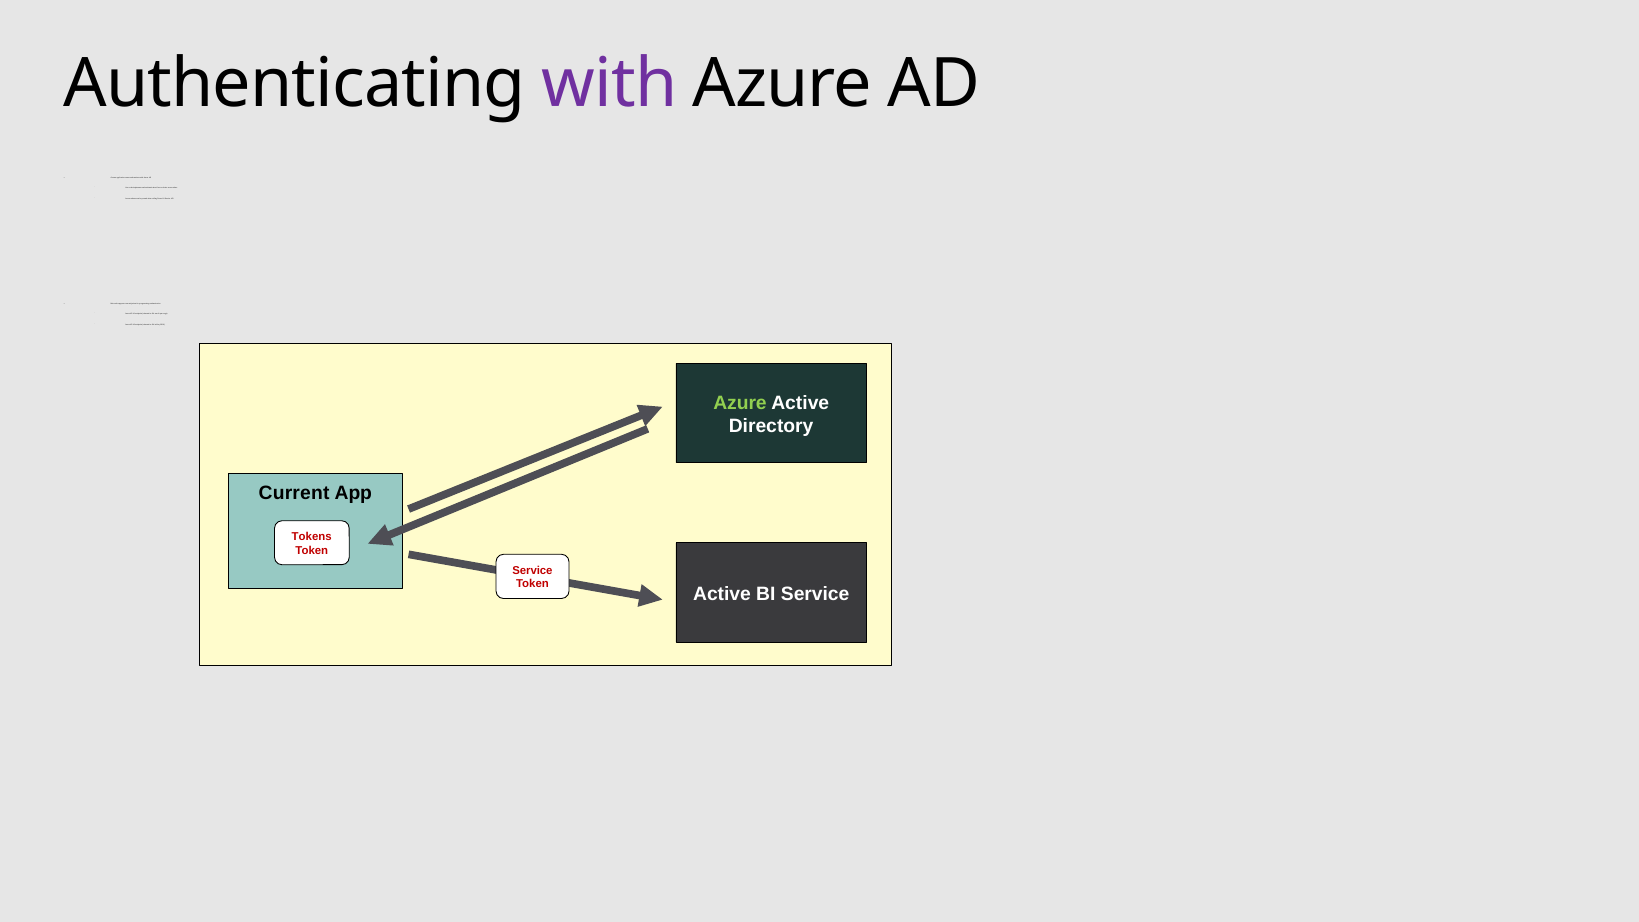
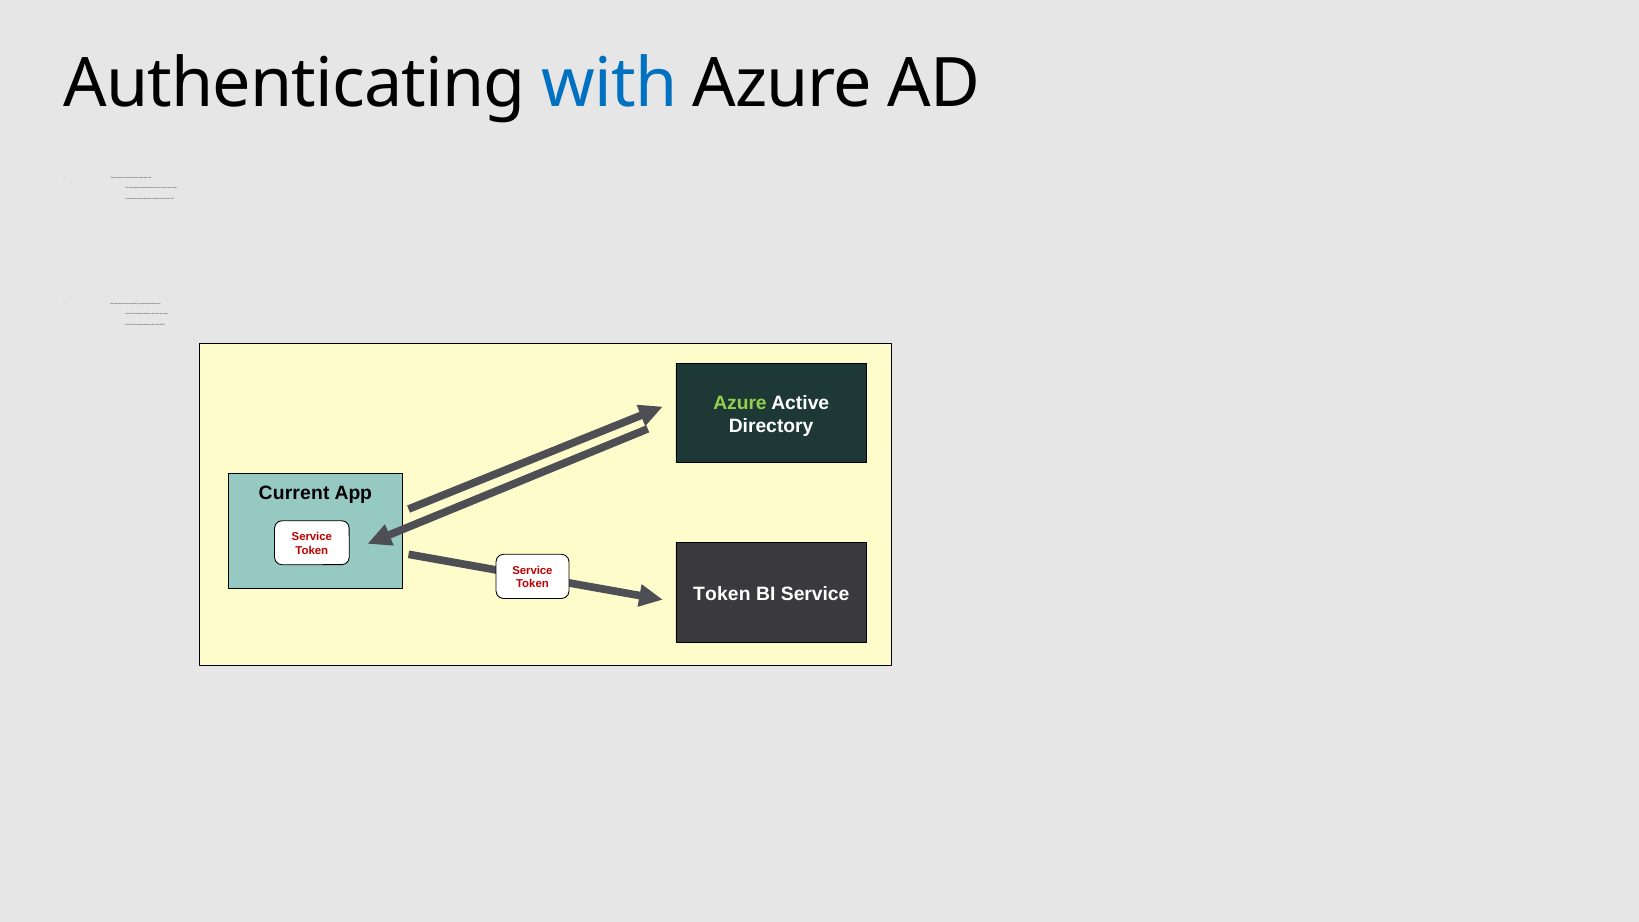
with at (609, 84) colour: purple -> blue
Tokens at (312, 537): Tokens -> Service
Active at (722, 594): Active -> Token
